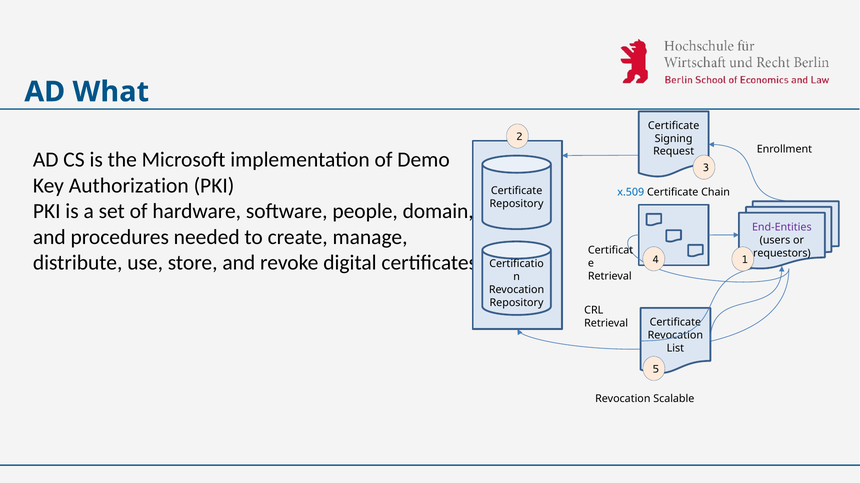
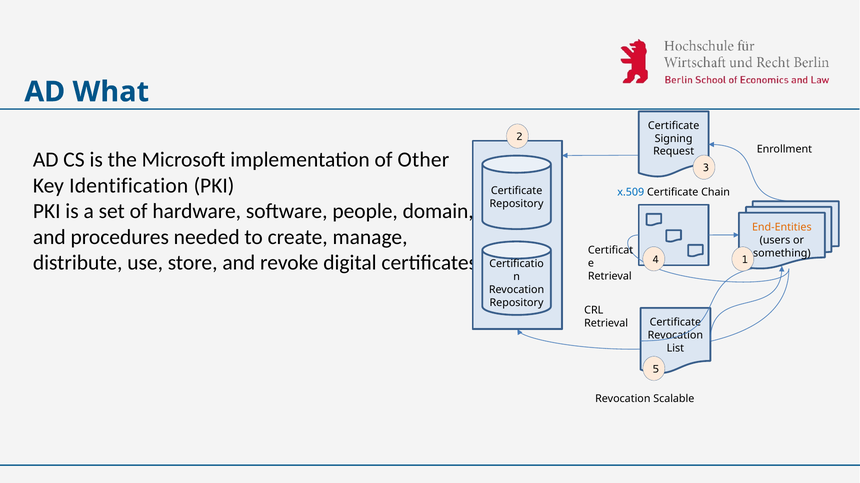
Demo: Demo -> Other
Authorization: Authorization -> Identification
End-Entities colour: purple -> orange
requestors: requestors -> something
